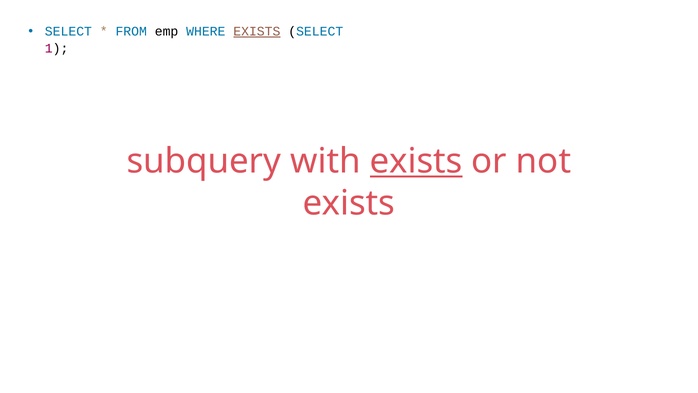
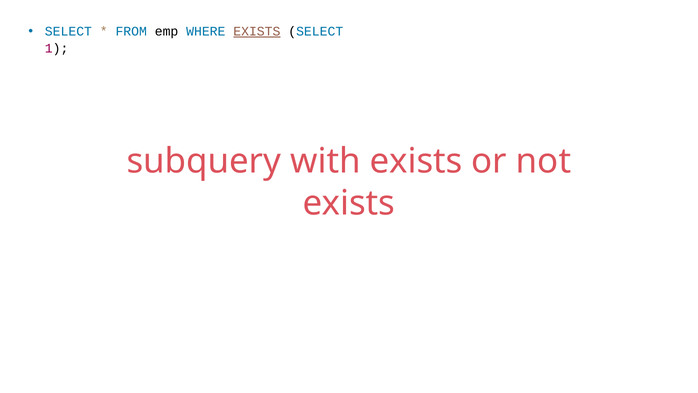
exists at (416, 161) underline: present -> none
